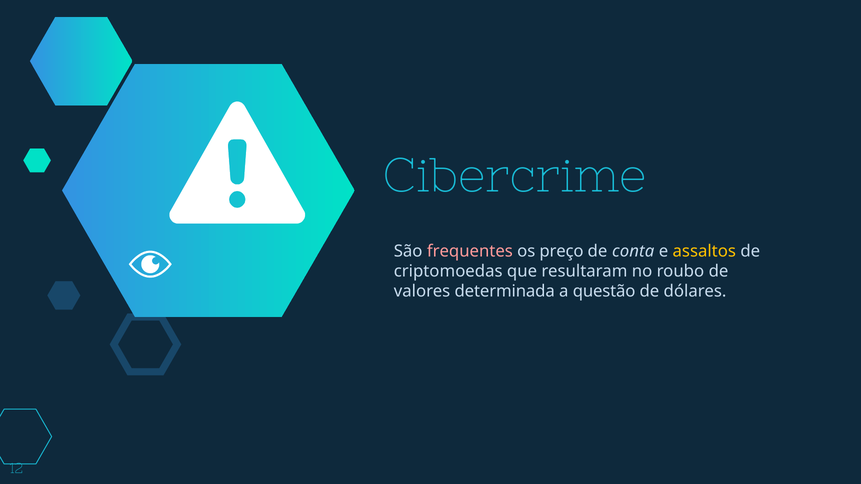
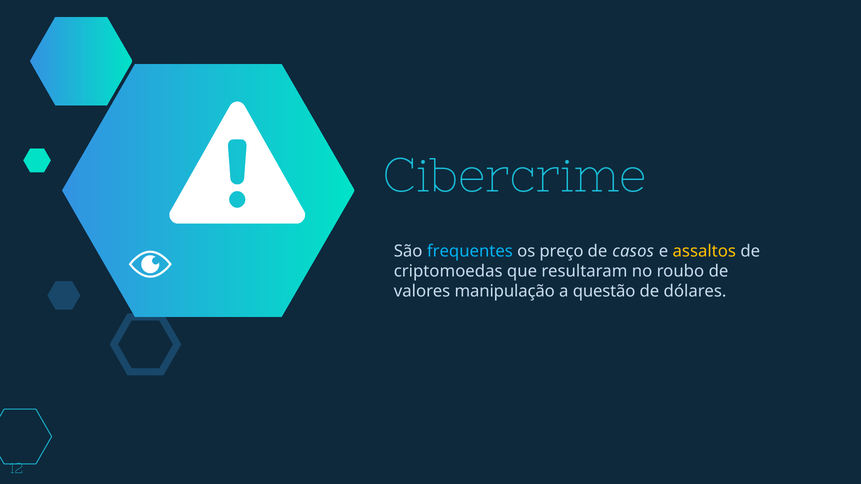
frequentes colour: pink -> light blue
conta: conta -> casos
determinada: determinada -> manipulação
